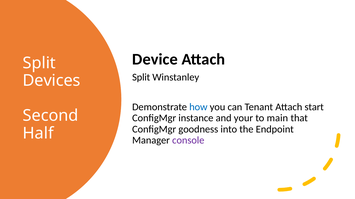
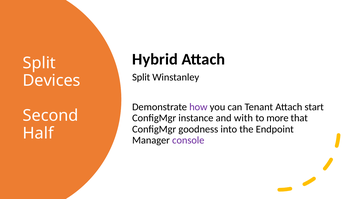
Device: Device -> Hybrid
how colour: blue -> purple
your: your -> with
main: main -> more
